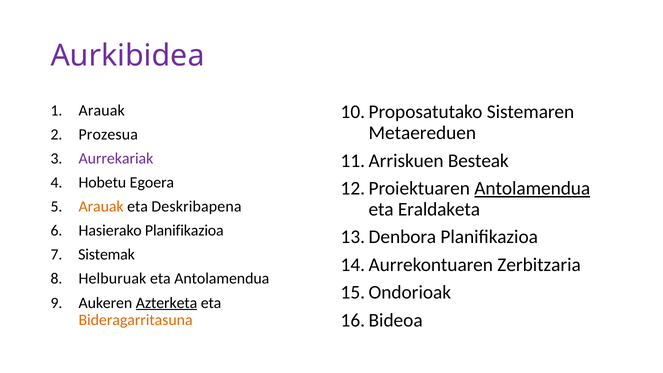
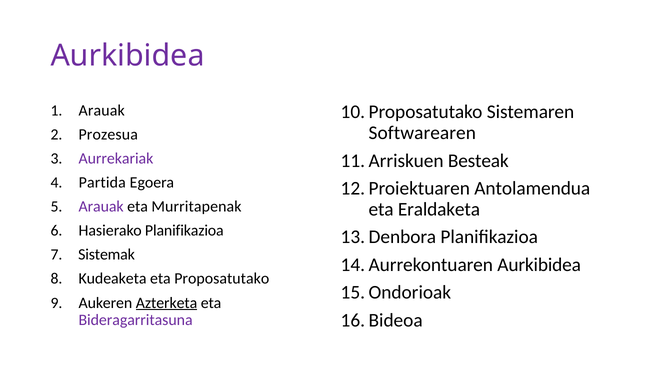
Metaereduen: Metaereduen -> Softwarearen
Hobetu: Hobetu -> Partida
Antolamendua at (532, 188) underline: present -> none
Arauak at (101, 206) colour: orange -> purple
Deskribapena: Deskribapena -> Murritapenak
Zerbitzaria at (539, 265): Zerbitzaria -> Aurkibidea
Helburuak: Helburuak -> Kudeaketa
eta Antolamendua: Antolamendua -> Proposatutako
Bideragarritasuna colour: orange -> purple
